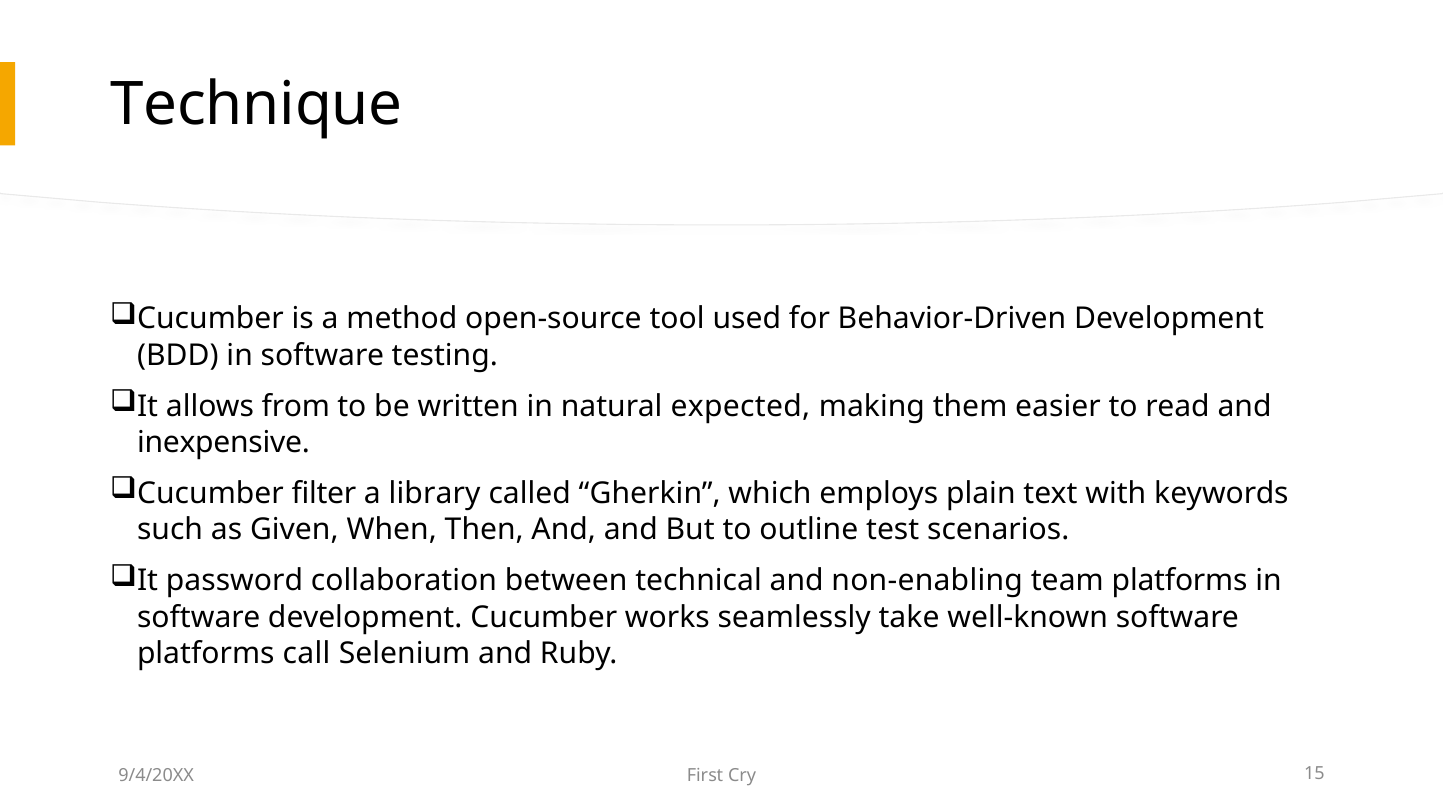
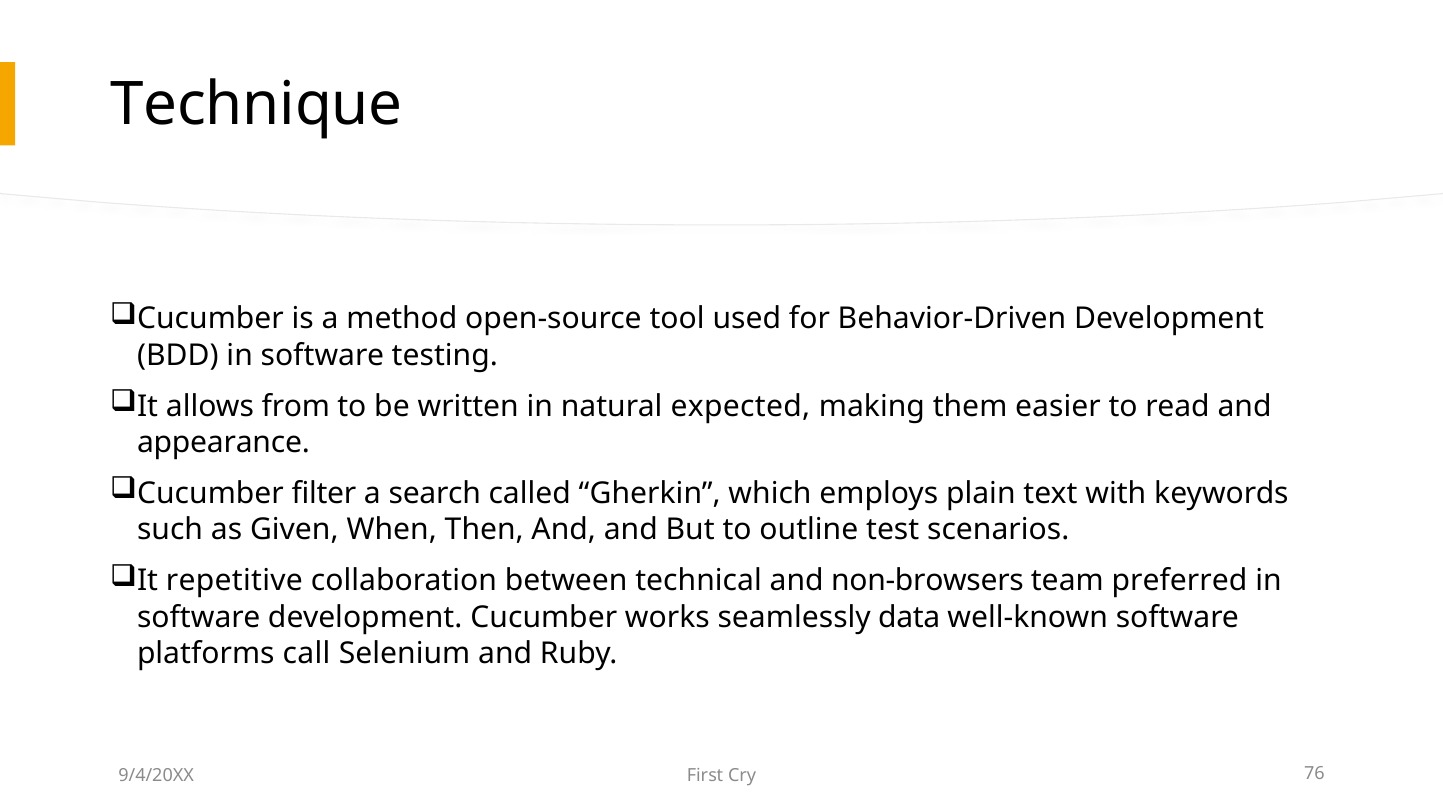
inexpensive: inexpensive -> appearance
library: library -> search
password: password -> repetitive
non-enabling: non-enabling -> non-browsers
team platforms: platforms -> preferred
take: take -> data
15: 15 -> 76
